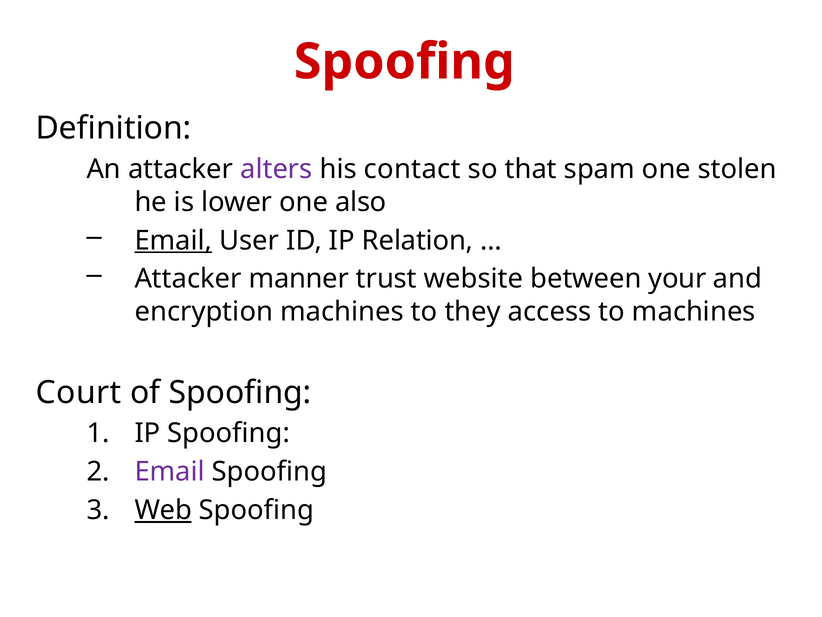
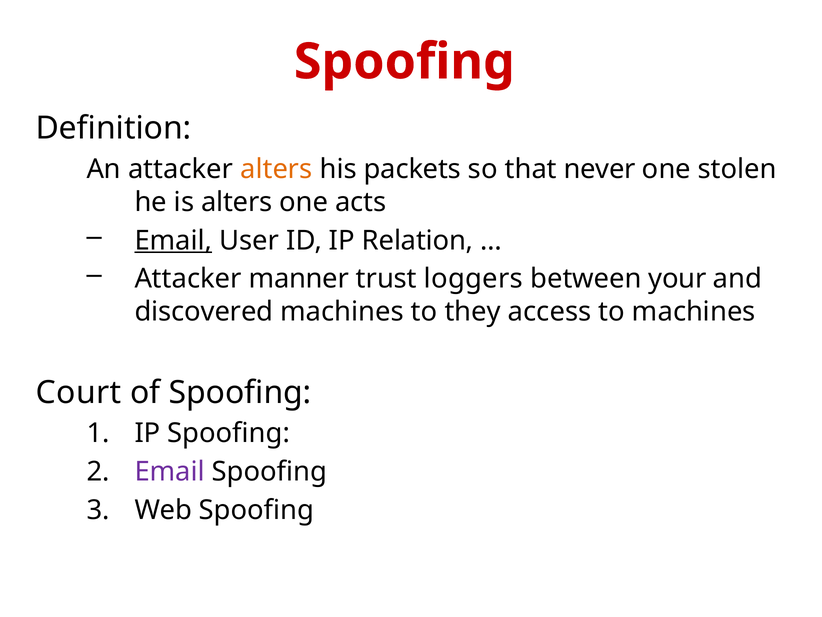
alters at (276, 169) colour: purple -> orange
contact: contact -> packets
spam: spam -> never
is lower: lower -> alters
also: also -> acts
website: website -> loggers
encryption: encryption -> discovered
Web underline: present -> none
